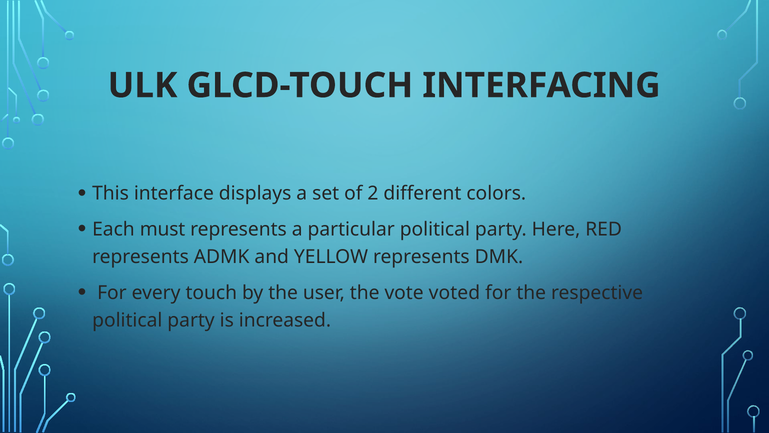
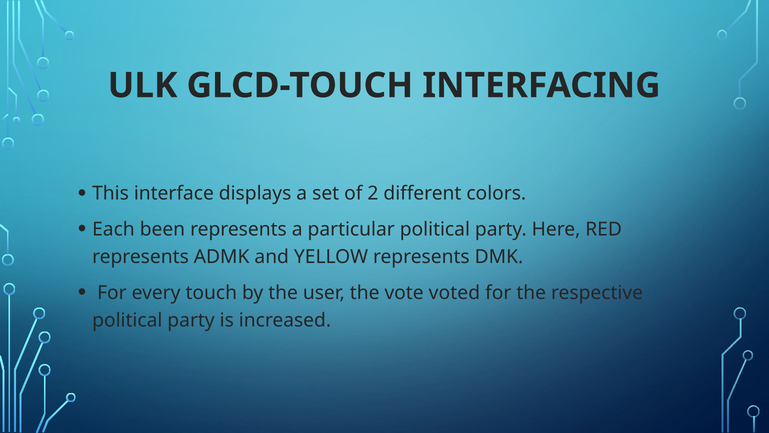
must: must -> been
